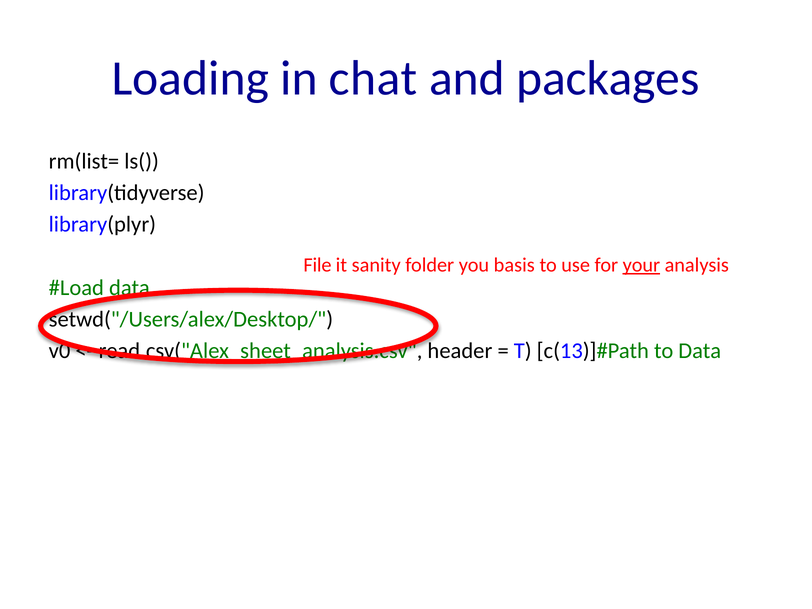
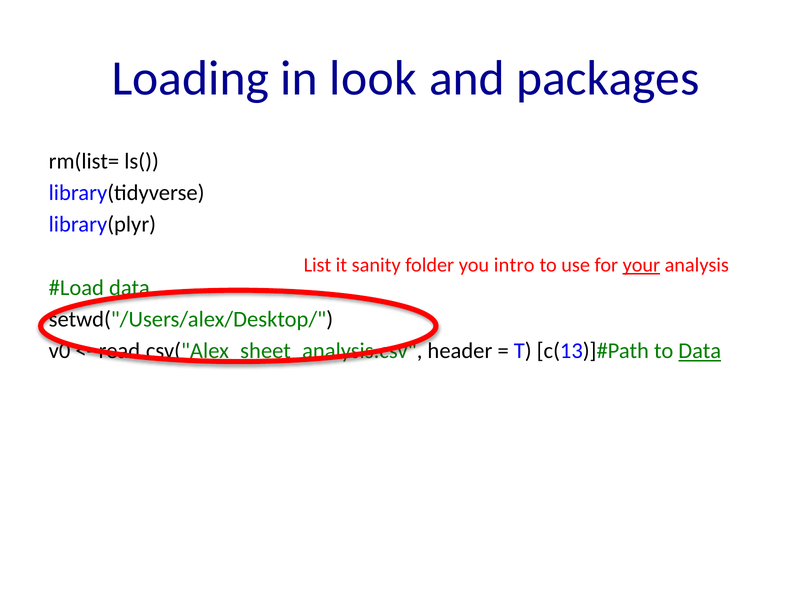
chat: chat -> look
File: File -> List
basis: basis -> intro
Data at (700, 351) underline: none -> present
